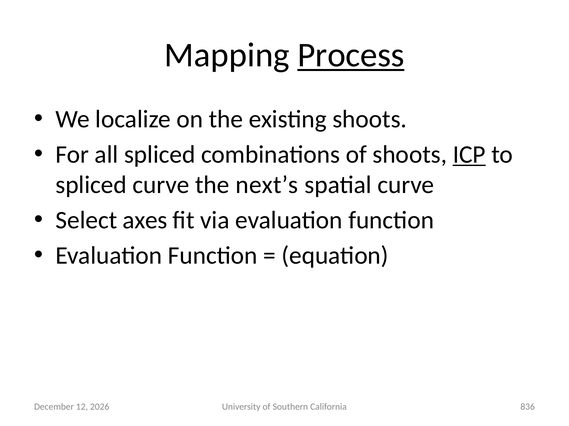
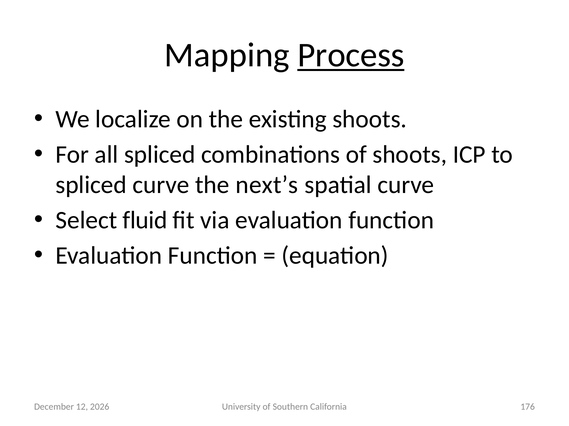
ICP underline: present -> none
axes: axes -> fluid
836: 836 -> 176
